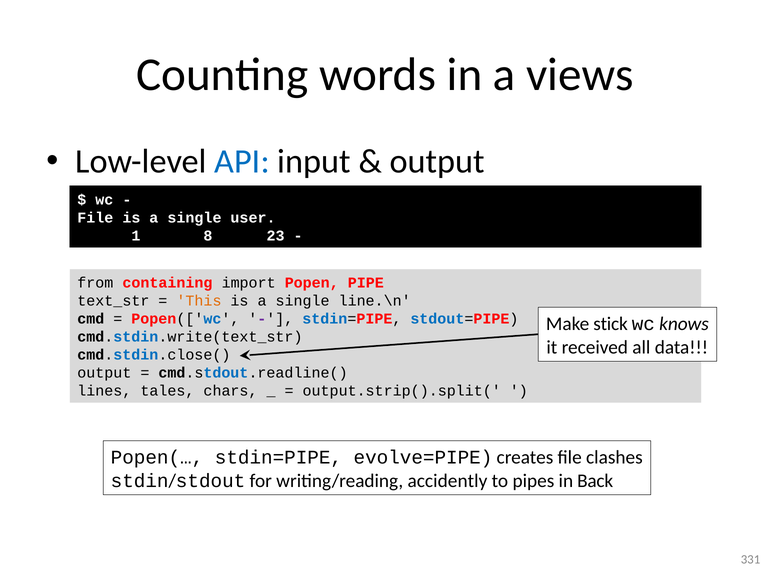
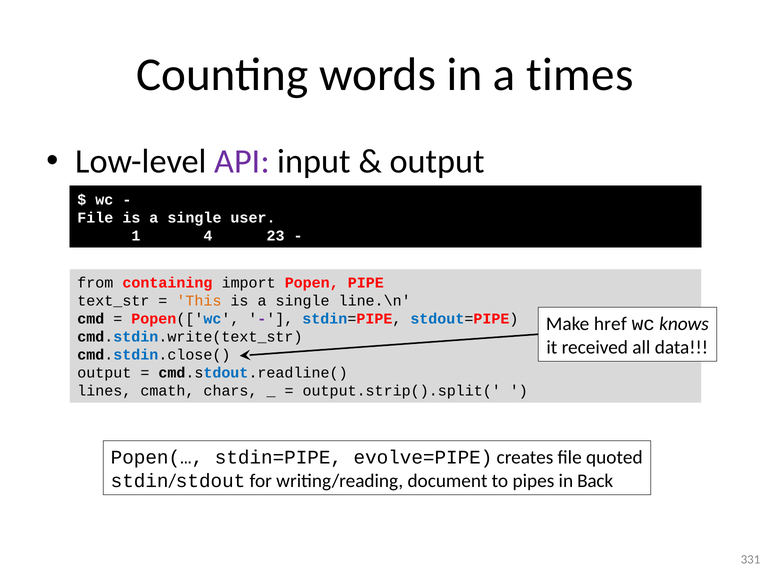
views: views -> times
API colour: blue -> purple
8: 8 -> 4
stick: stick -> href
tales: tales -> cmath
clashes: clashes -> quoted
accidently: accidently -> document
